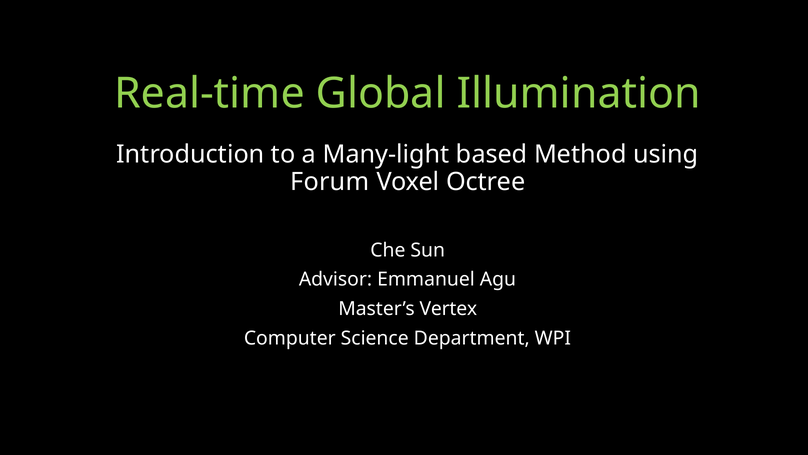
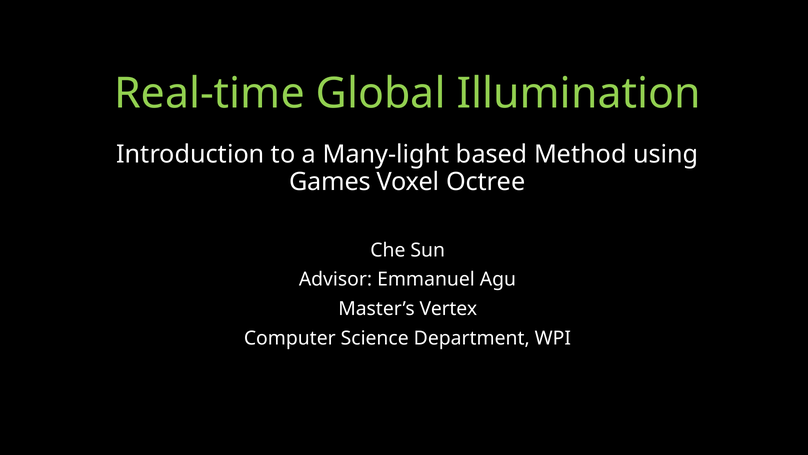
Forum: Forum -> Games
